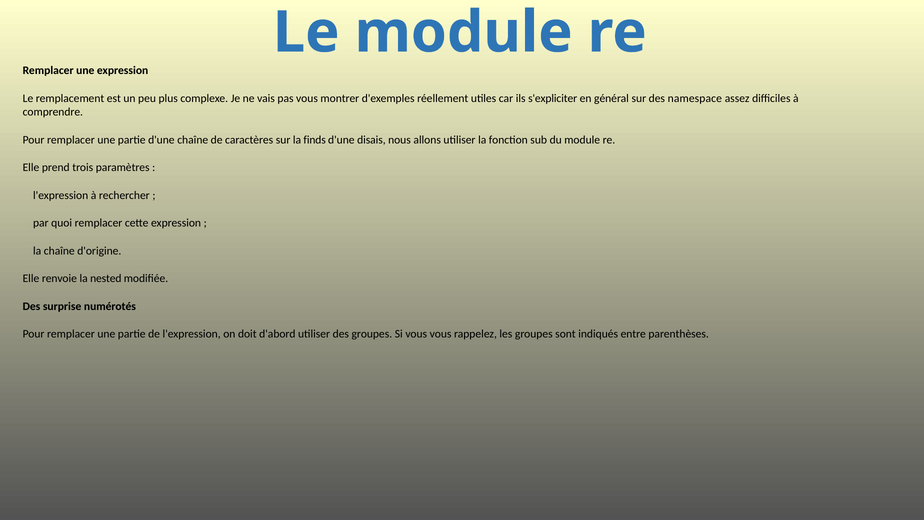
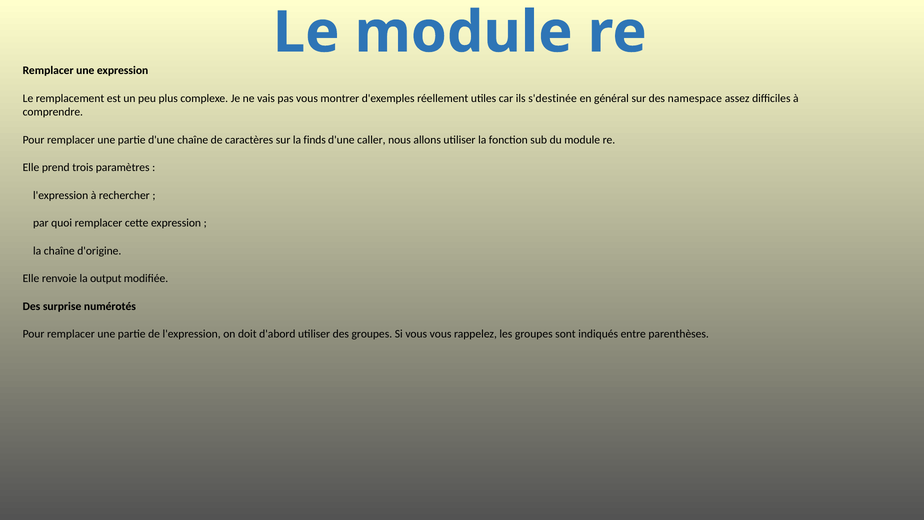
s'expliciter: s'expliciter -> s'destinée
disais: disais -> caller
nested: nested -> output
